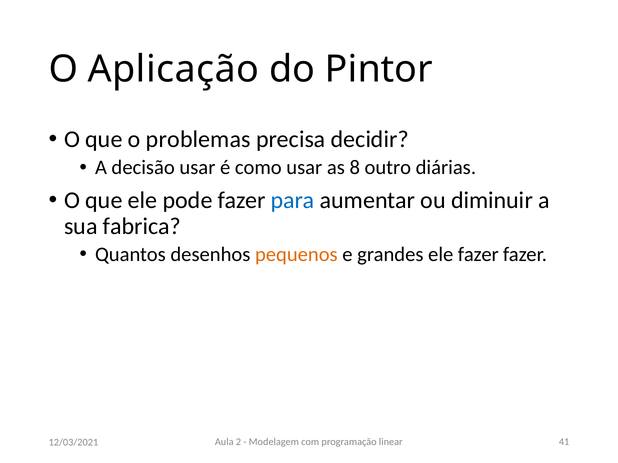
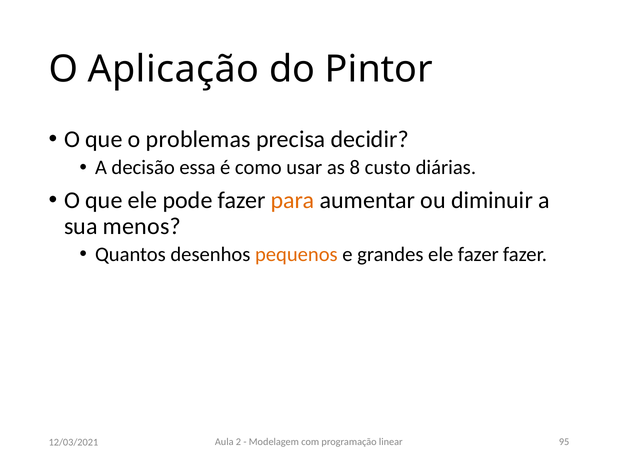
decisão usar: usar -> essa
outro: outro -> custo
para colour: blue -> orange
fabrica: fabrica -> menos
41: 41 -> 95
